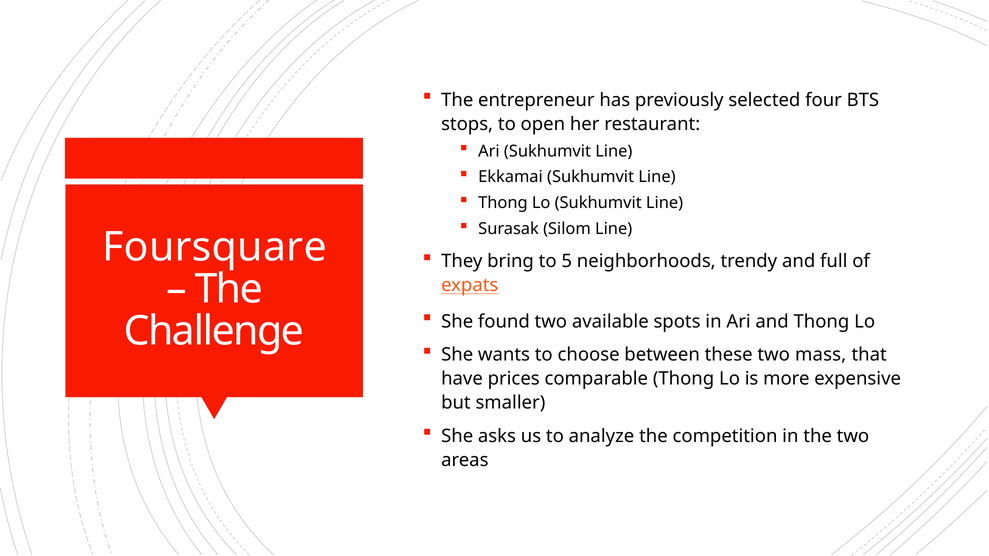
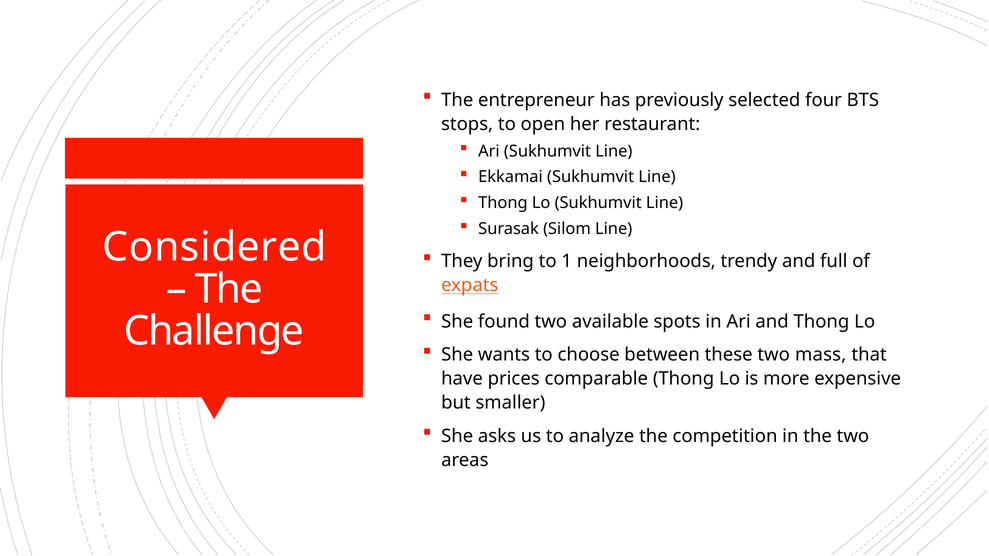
Foursquare: Foursquare -> Considered
5: 5 -> 1
